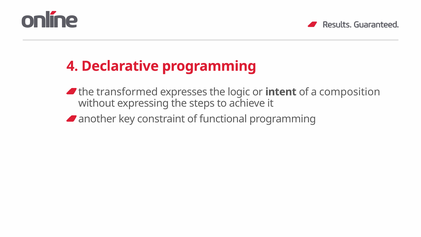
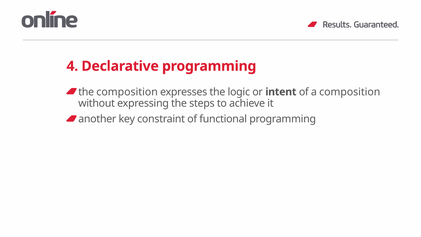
the transformed: transformed -> composition
